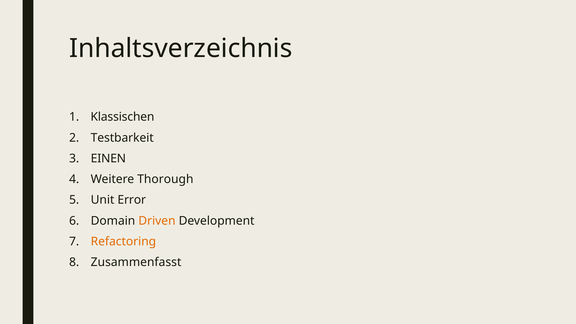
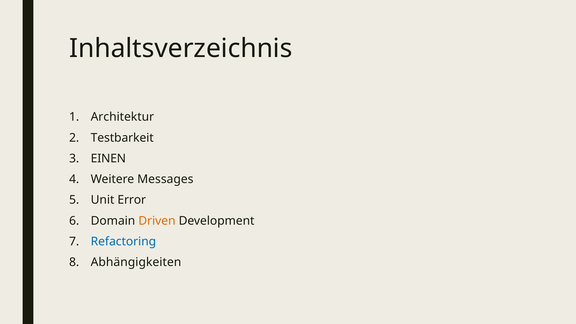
Klassischen: Klassischen -> Architektur
Thorough: Thorough -> Messages
Refactoring colour: orange -> blue
Zusammenfasst: Zusammenfasst -> Abhängigkeiten
